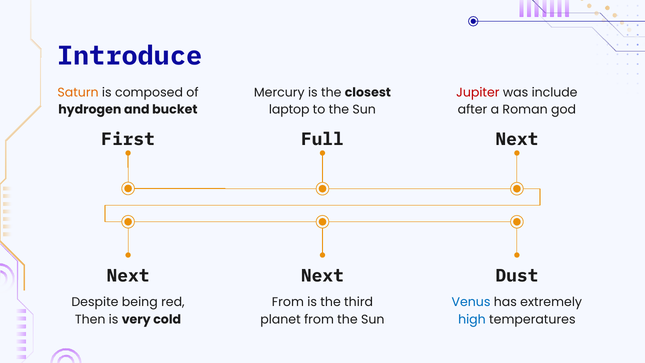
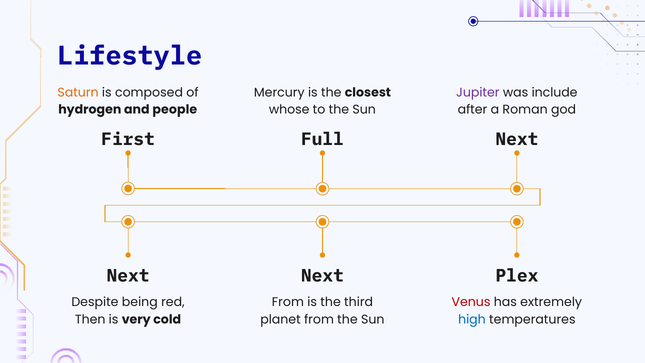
Introduce: Introduce -> Lifestyle
Jupiter colour: red -> purple
bucket: bucket -> people
laptop: laptop -> whose
Dust: Dust -> Plex
Venus colour: blue -> red
